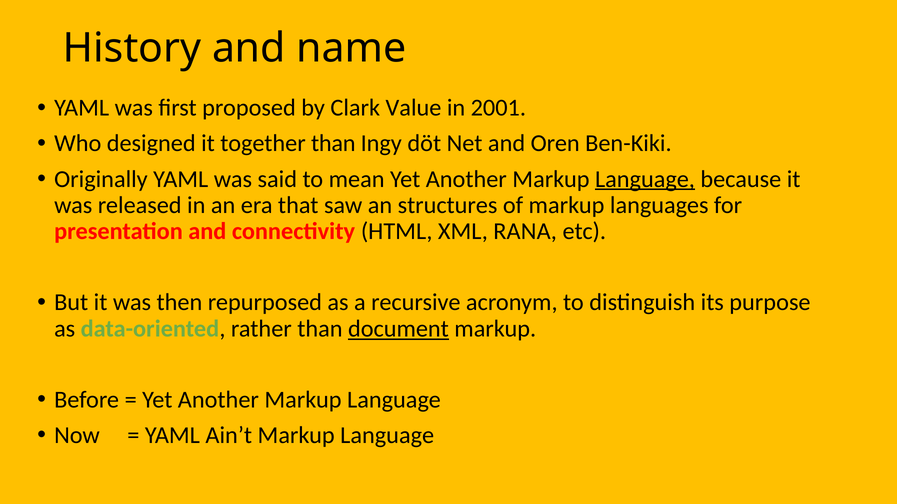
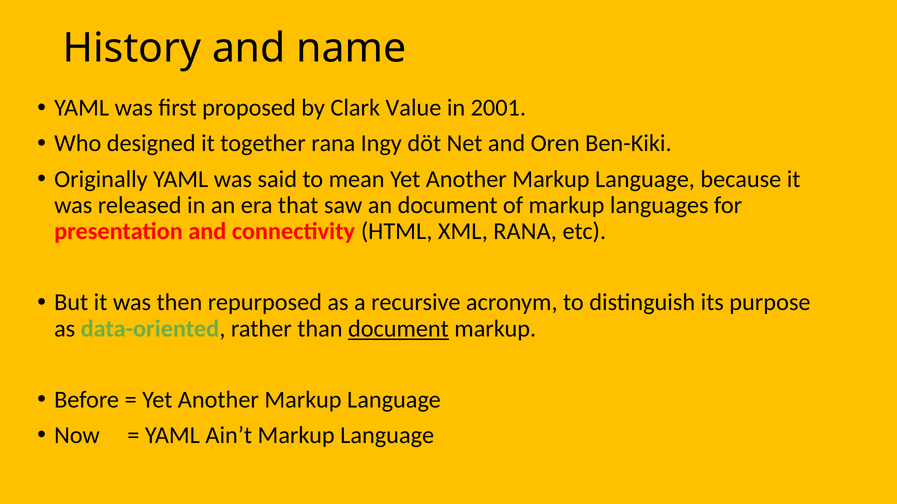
together than: than -> rana
Language at (645, 179) underline: present -> none
an structures: structures -> document
